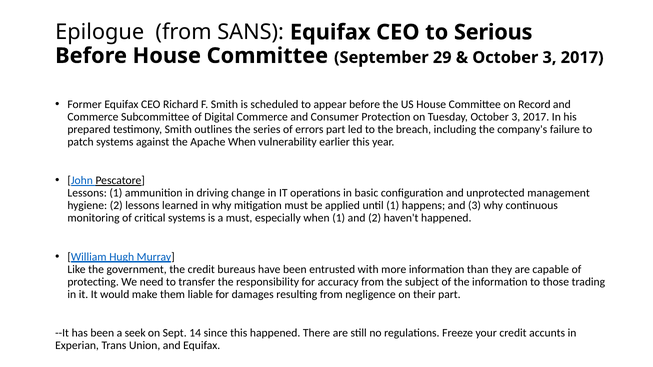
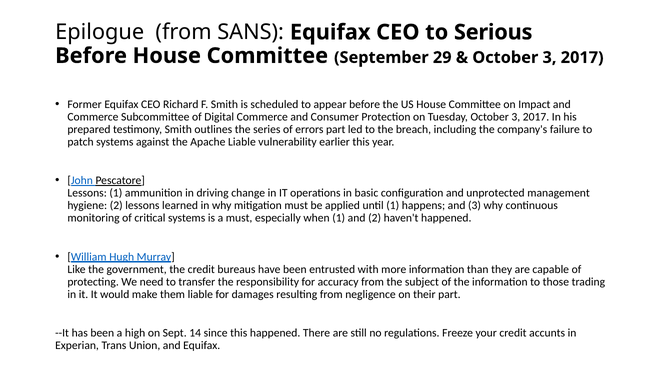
Record: Record -> Impact
Apache When: When -> Liable
seek: seek -> high
